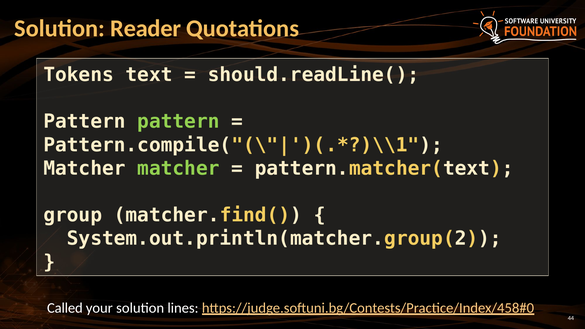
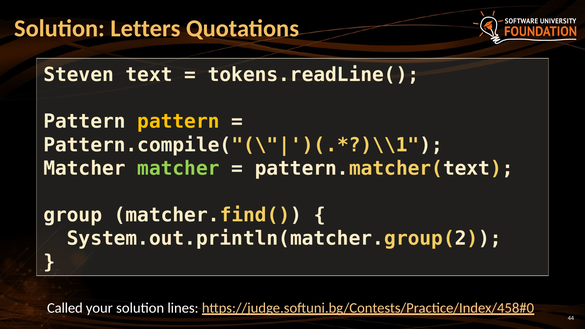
Reader: Reader -> Letters
Tokens: Tokens -> Steven
should.readLine(: should.readLine( -> tokens.readLine(
pattern at (178, 122) colour: light green -> yellow
